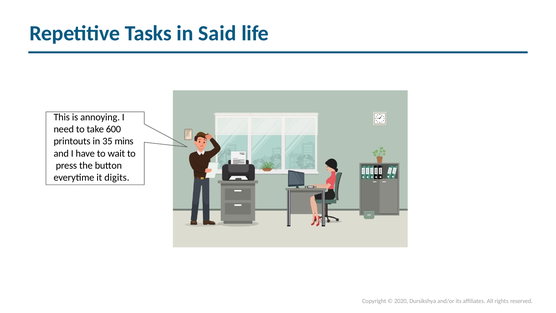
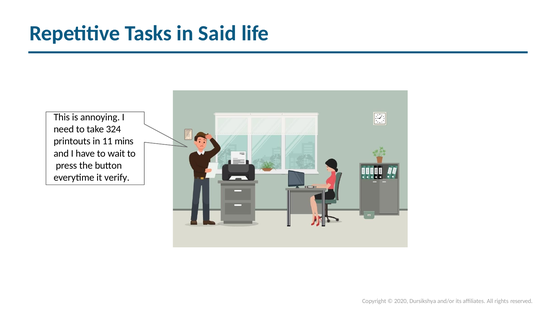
600: 600 -> 324
35: 35 -> 11
digits: digits -> verify
